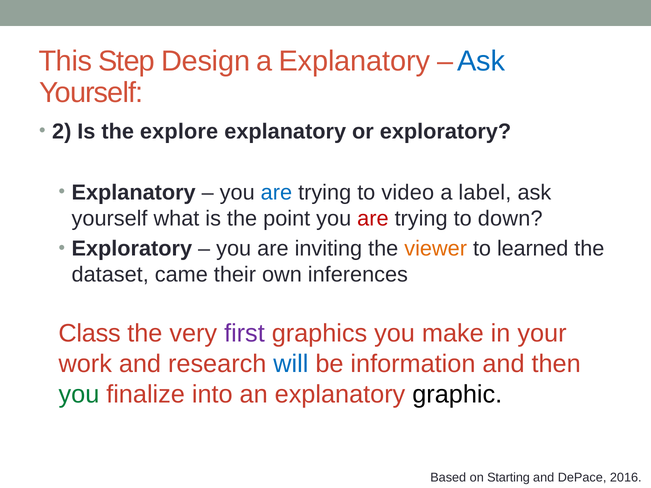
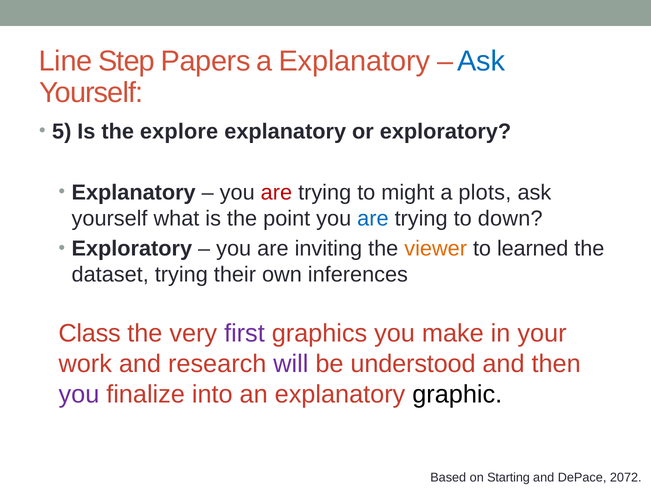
This: This -> Line
Design: Design -> Papers
2: 2 -> 5
are at (276, 192) colour: blue -> red
video: video -> might
label: label -> plots
are at (373, 219) colour: red -> blue
dataset came: came -> trying
will colour: blue -> purple
information: information -> understood
you at (79, 395) colour: green -> purple
2016: 2016 -> 2072
